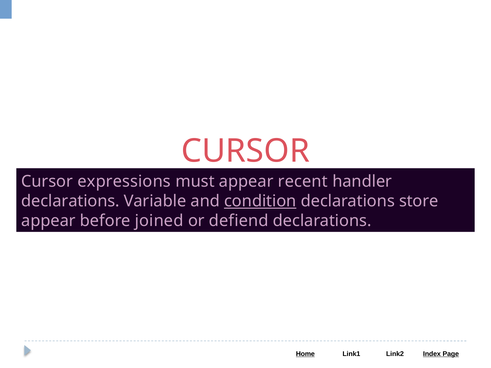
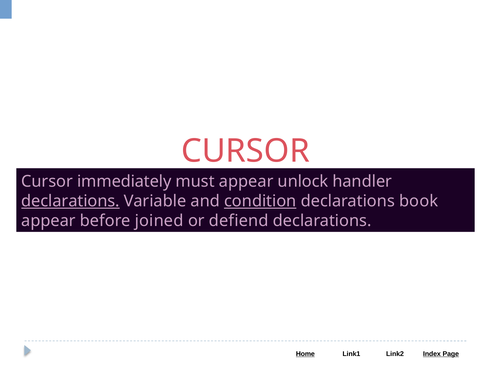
expressions: expressions -> immediately
recent: recent -> unlock
declarations at (70, 201) underline: none -> present
store: store -> book
